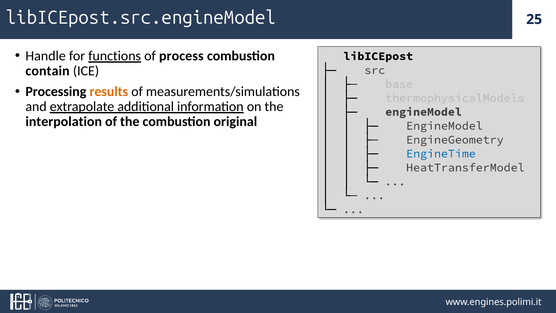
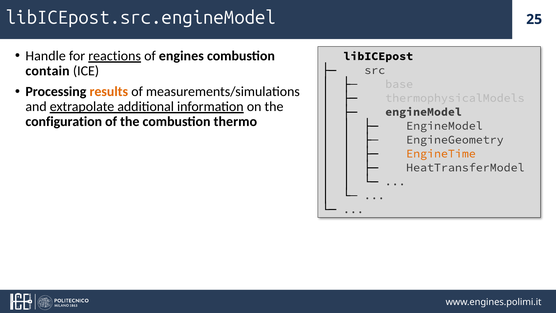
functions: functions -> reactions
process: process -> engines
interpolation: interpolation -> configuration
original: original -> thermo
EngineTime colour: blue -> orange
